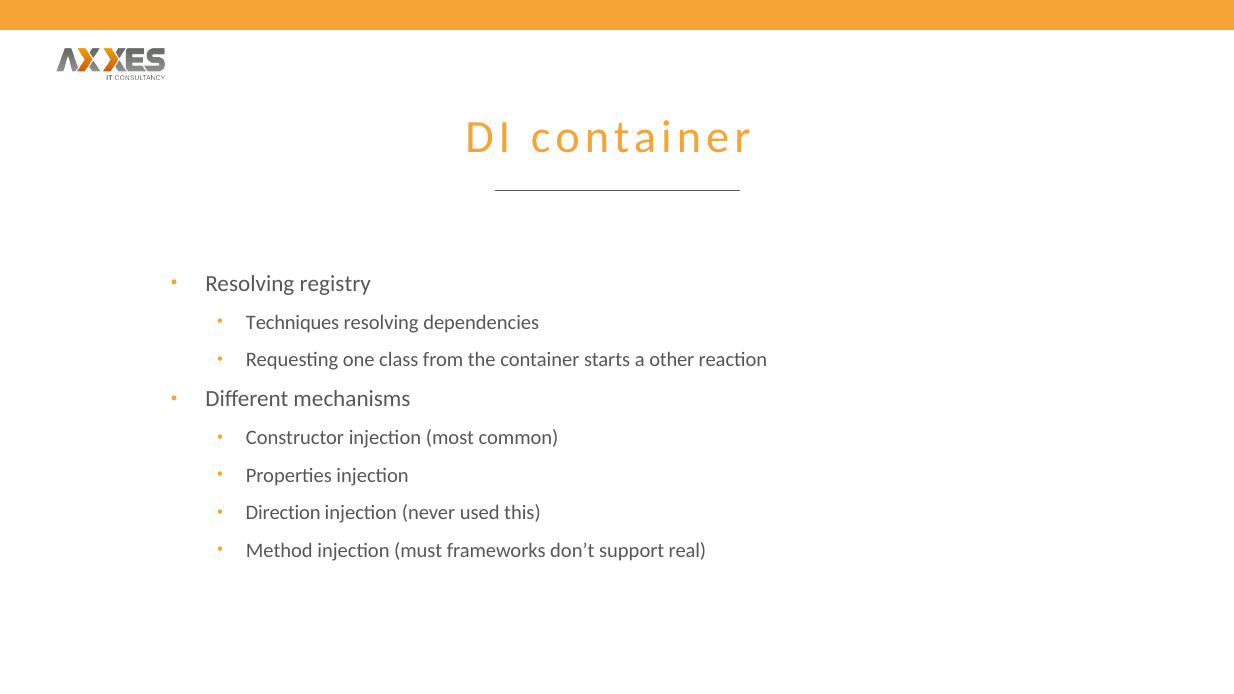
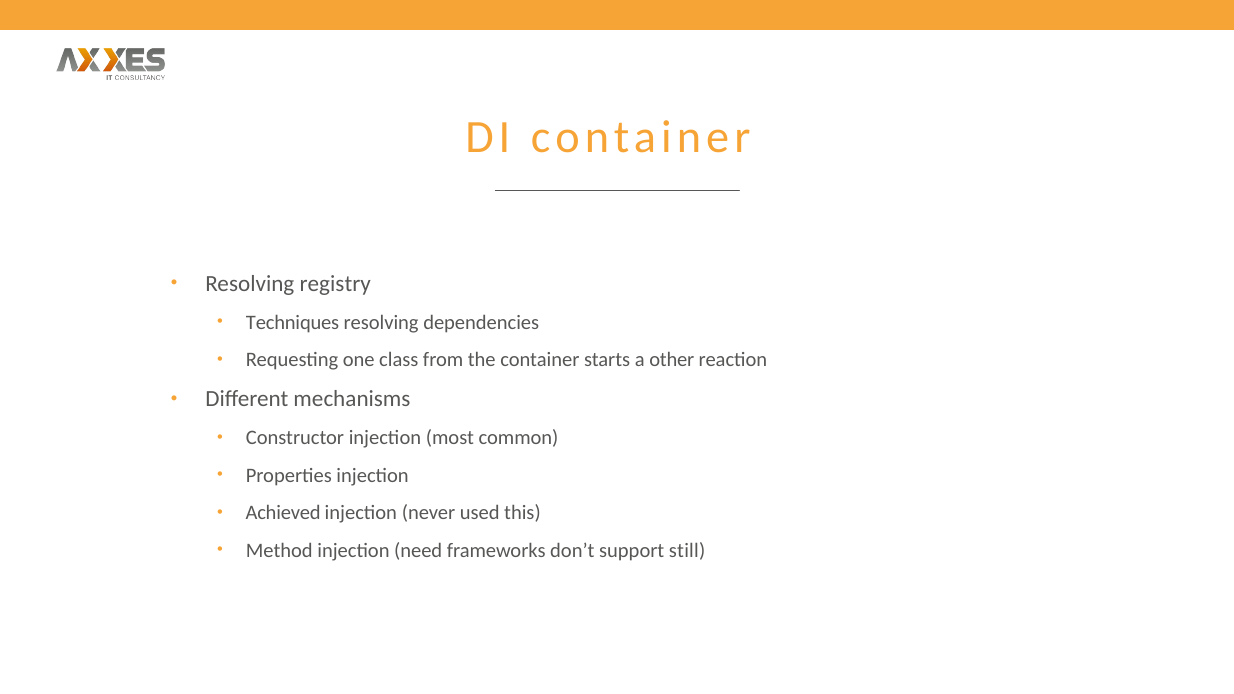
Direction: Direction -> Achieved
must: must -> need
real: real -> still
